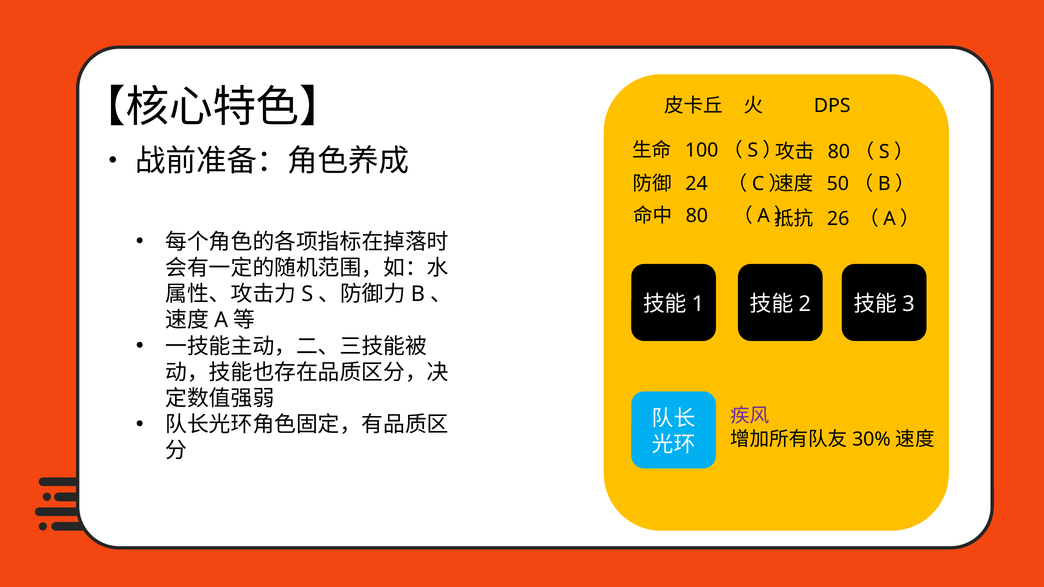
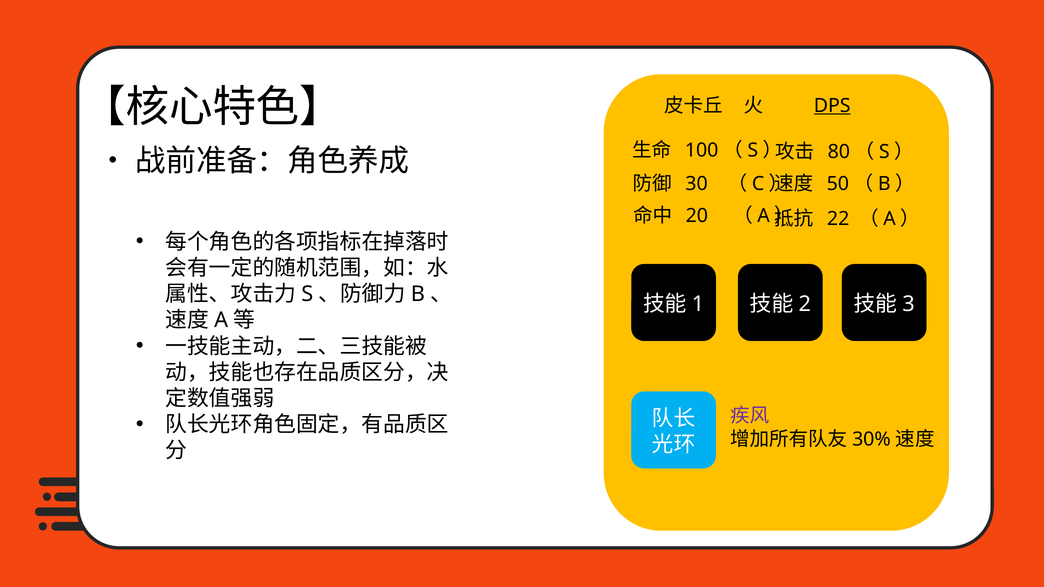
DPS underline: none -> present
24: 24 -> 30
80: 80 -> 20
26: 26 -> 22
